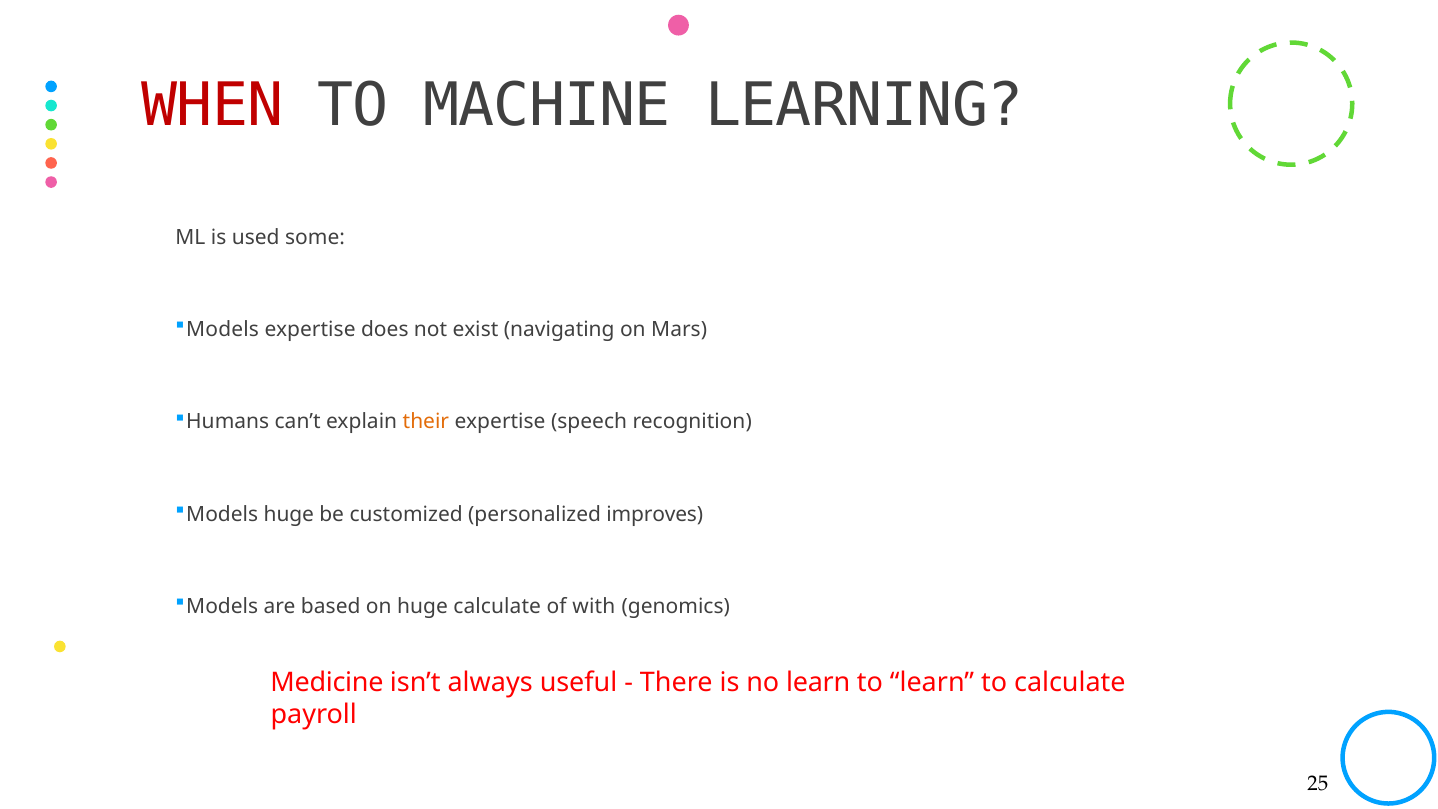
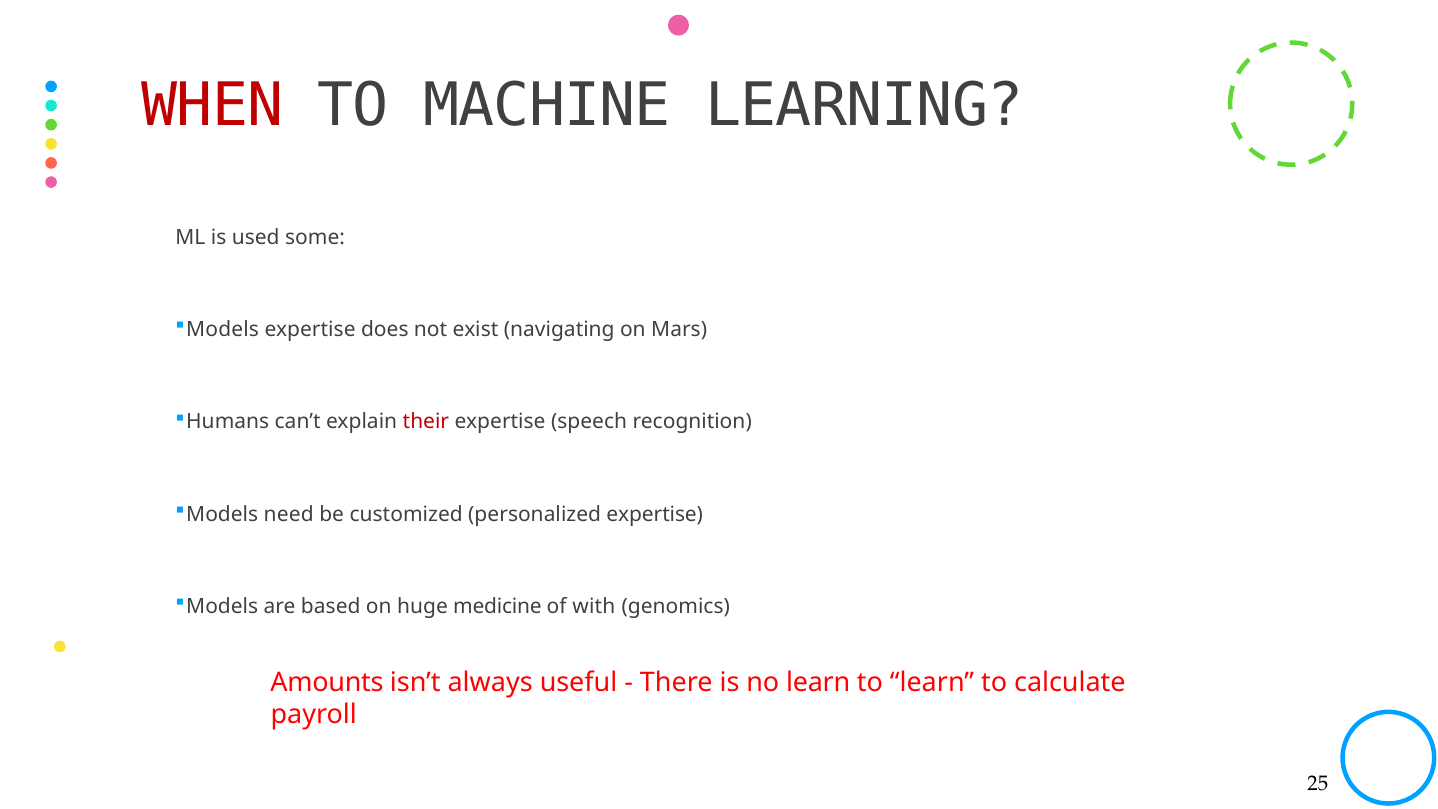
their colour: orange -> red
Models huge: huge -> need
personalized improves: improves -> expertise
huge calculate: calculate -> medicine
Medicine: Medicine -> Amounts
